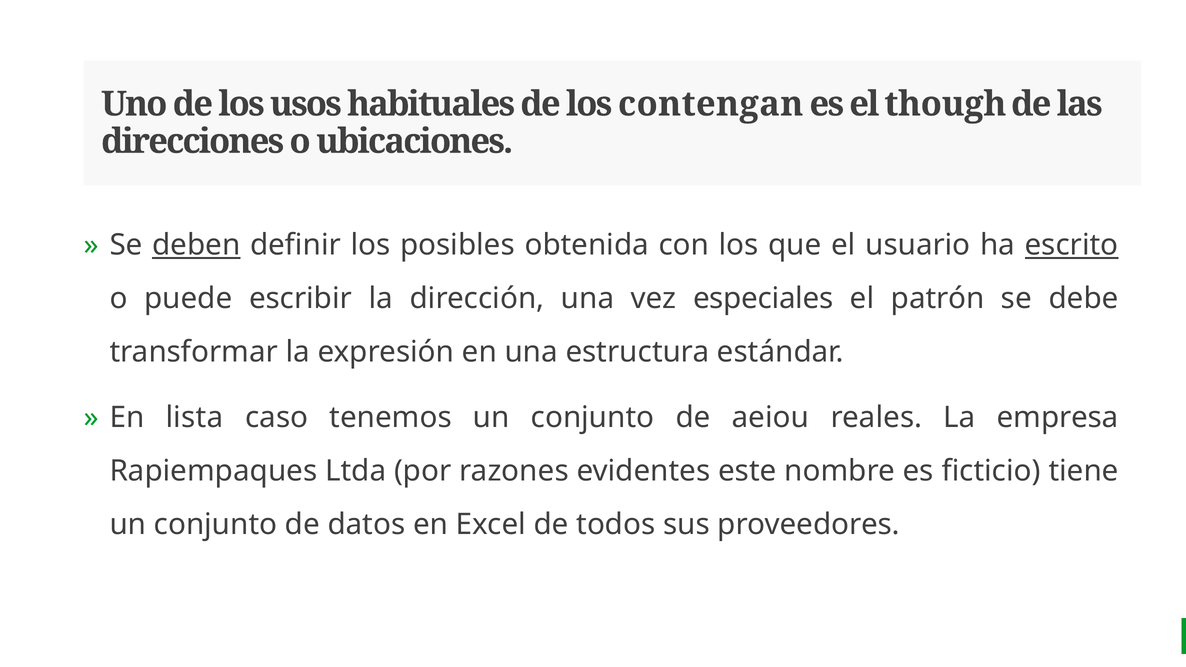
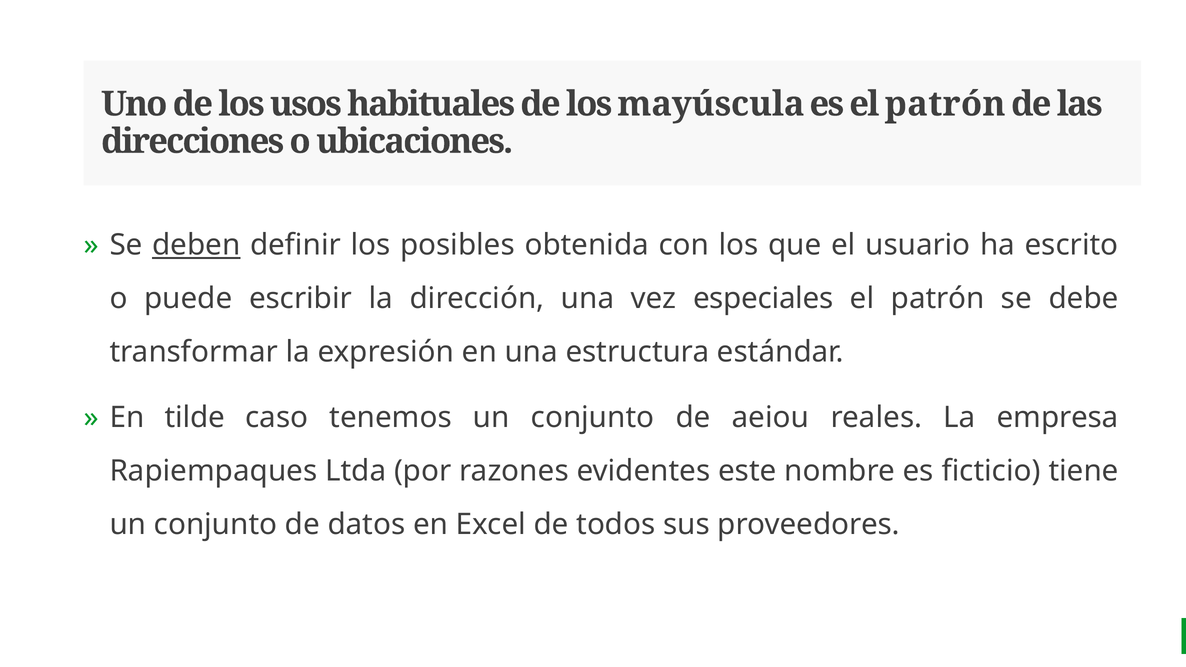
contengan: contengan -> mayúscula
es el though: though -> patrón
escrito underline: present -> none
lista: lista -> tilde
